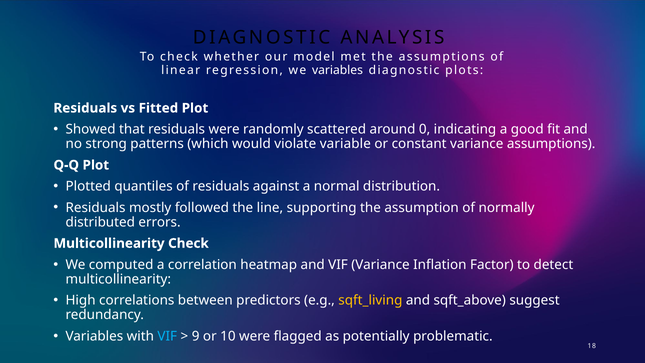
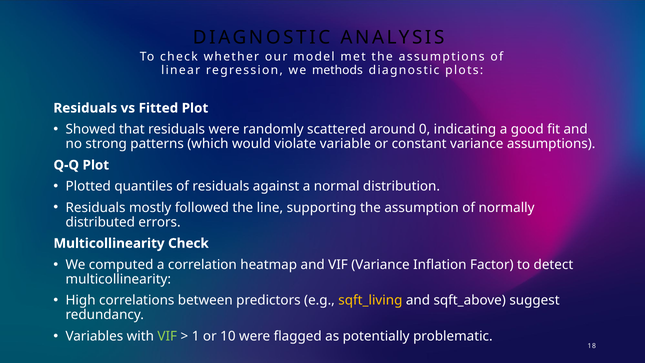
we variables: variables -> methods
VIF at (167, 336) colour: light blue -> light green
9: 9 -> 1
